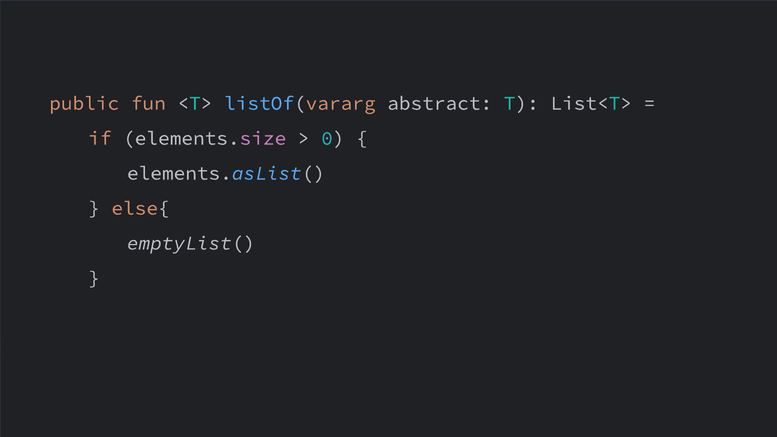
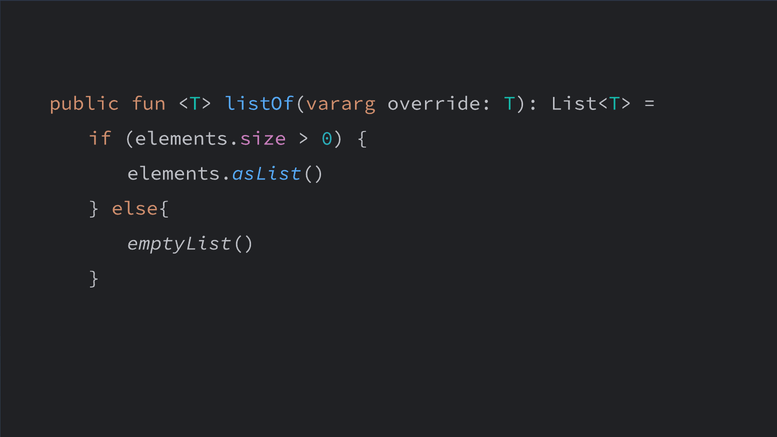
abstract: abstract -> override
